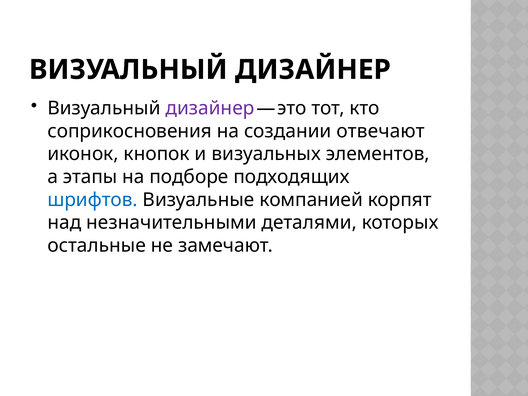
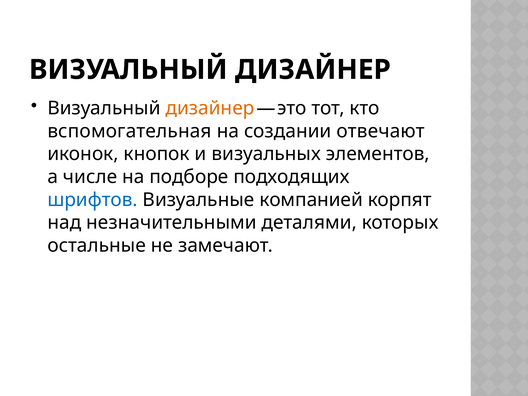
дизайнер at (210, 108) colour: purple -> orange
соприкосновения: соприкосновения -> вспомогательная
этапы: этапы -> числе
